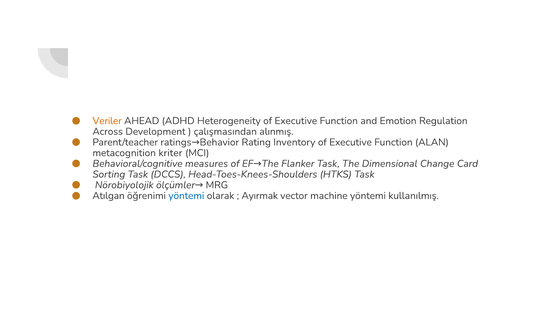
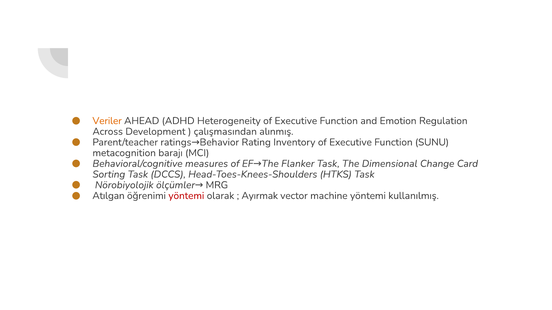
ALAN: ALAN -> SUNU
kriter: kriter -> barajı
yöntemi at (186, 196) colour: blue -> red
